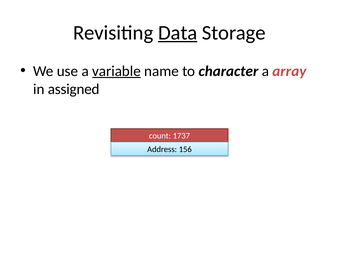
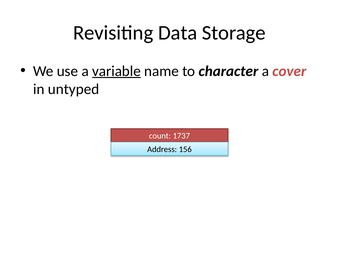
Data underline: present -> none
array: array -> cover
assigned: assigned -> untyped
